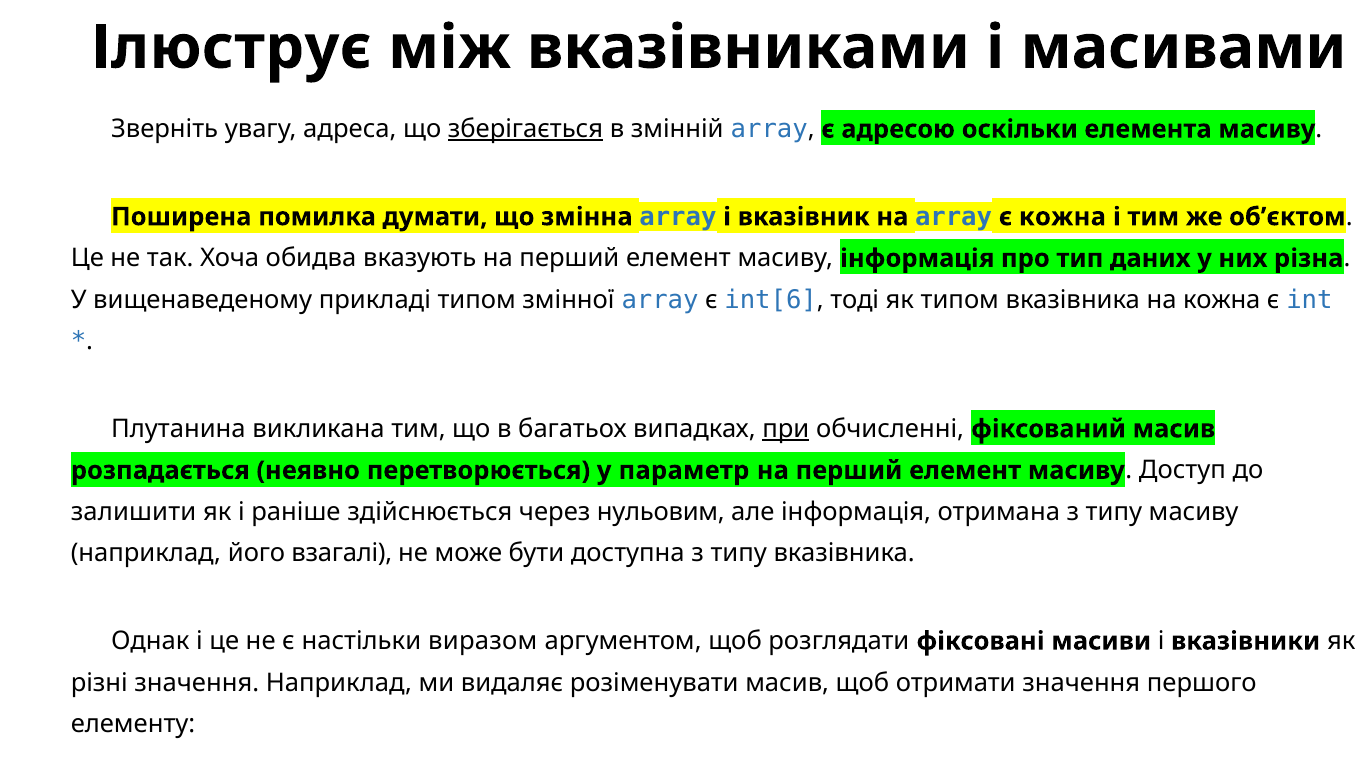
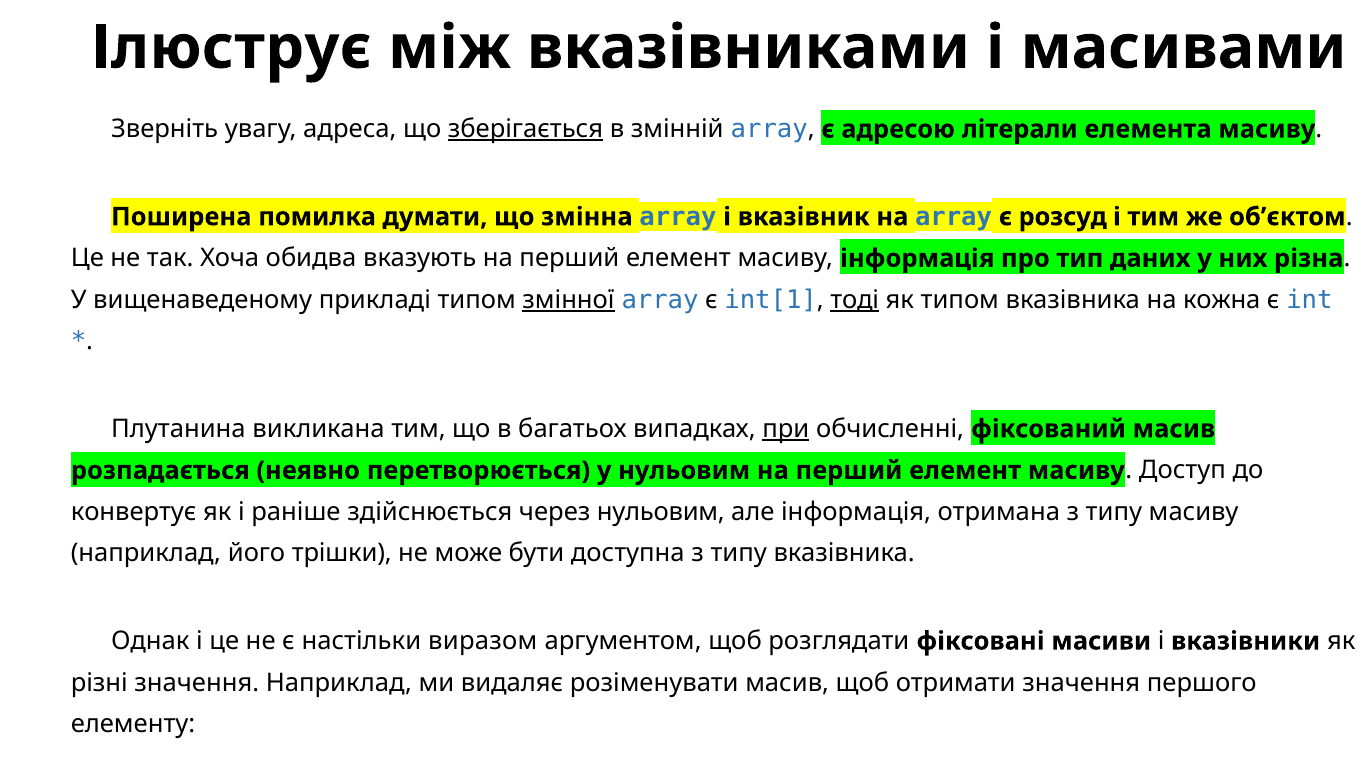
оскільки: оскільки -> літерали
є кожна: кожна -> розсуд
змінної underline: none -> present
int[6: int[6 -> int[1
тоді underline: none -> present
у параметр: параметр -> нульовим
залишити: залишити -> конвертує
взагалі: взагалі -> трішки
